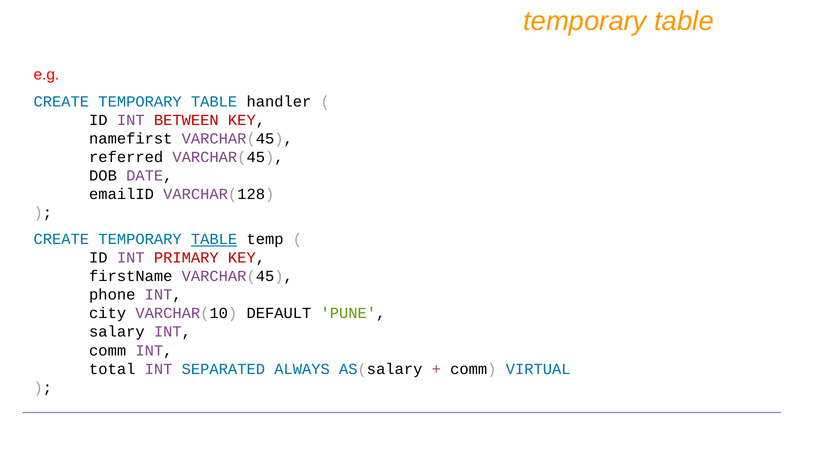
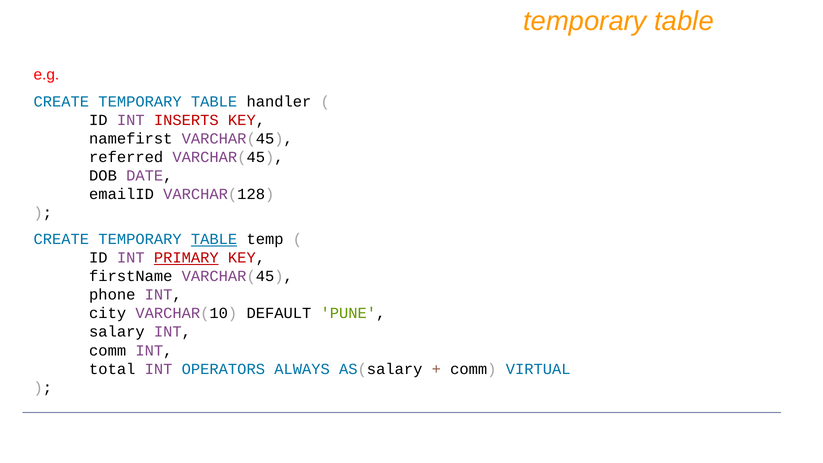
BETWEEN: BETWEEN -> INSERTS
PRIMARY underline: none -> present
SEPARATED: SEPARATED -> OPERATORS
